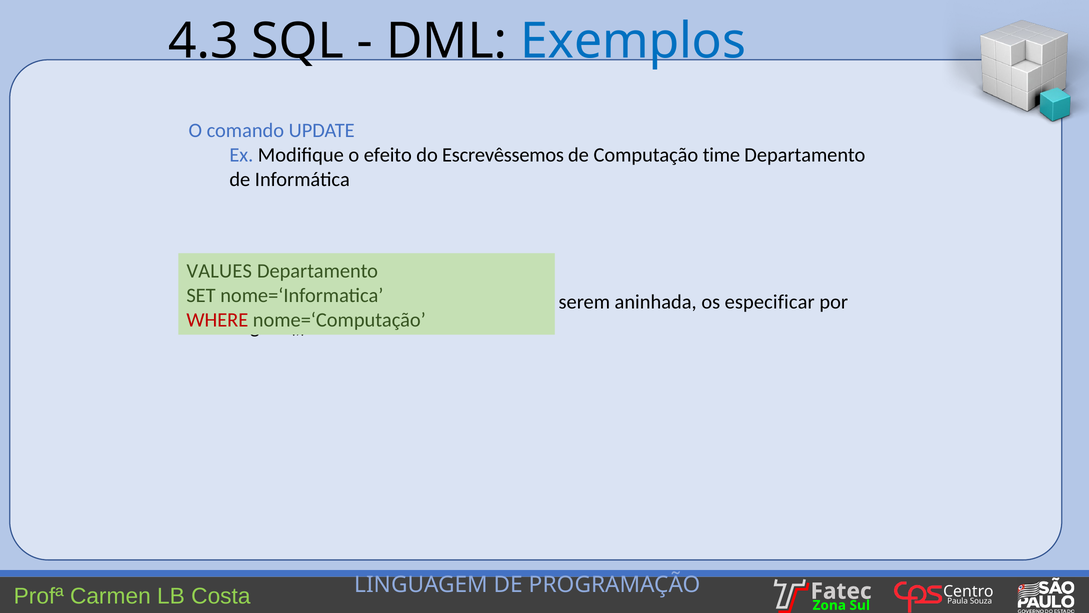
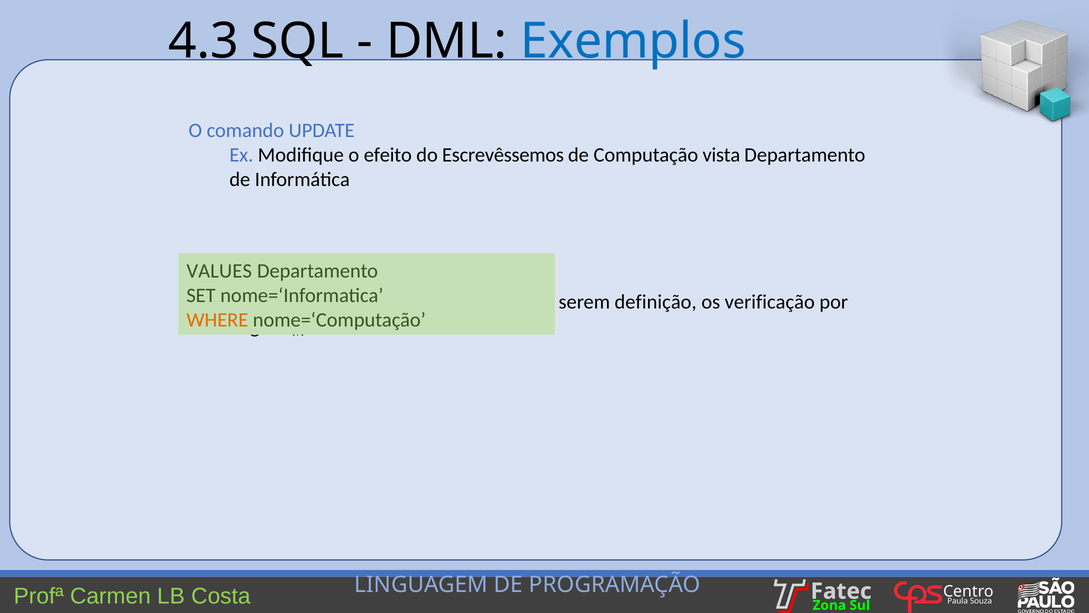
time: time -> vista
aninhada: aninhada -> definição
especificar: especificar -> verificação
WHERE colour: red -> orange
